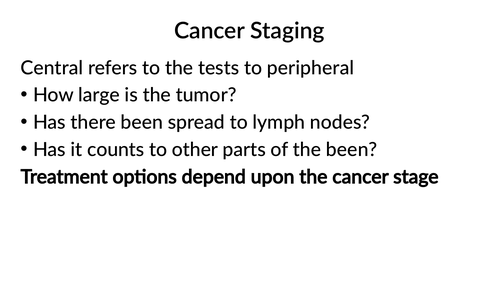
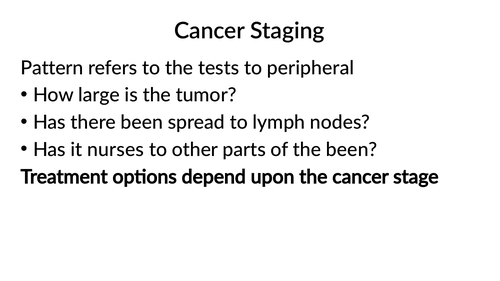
Central: Central -> Pattern
counts: counts -> nurses
